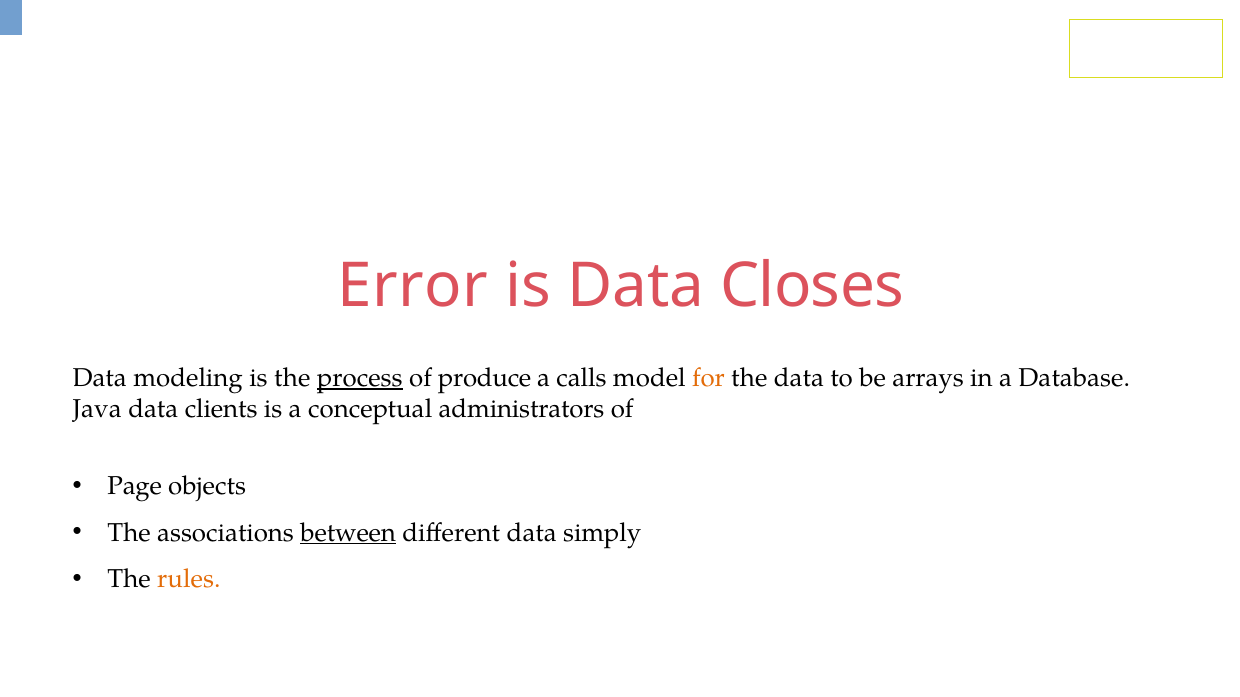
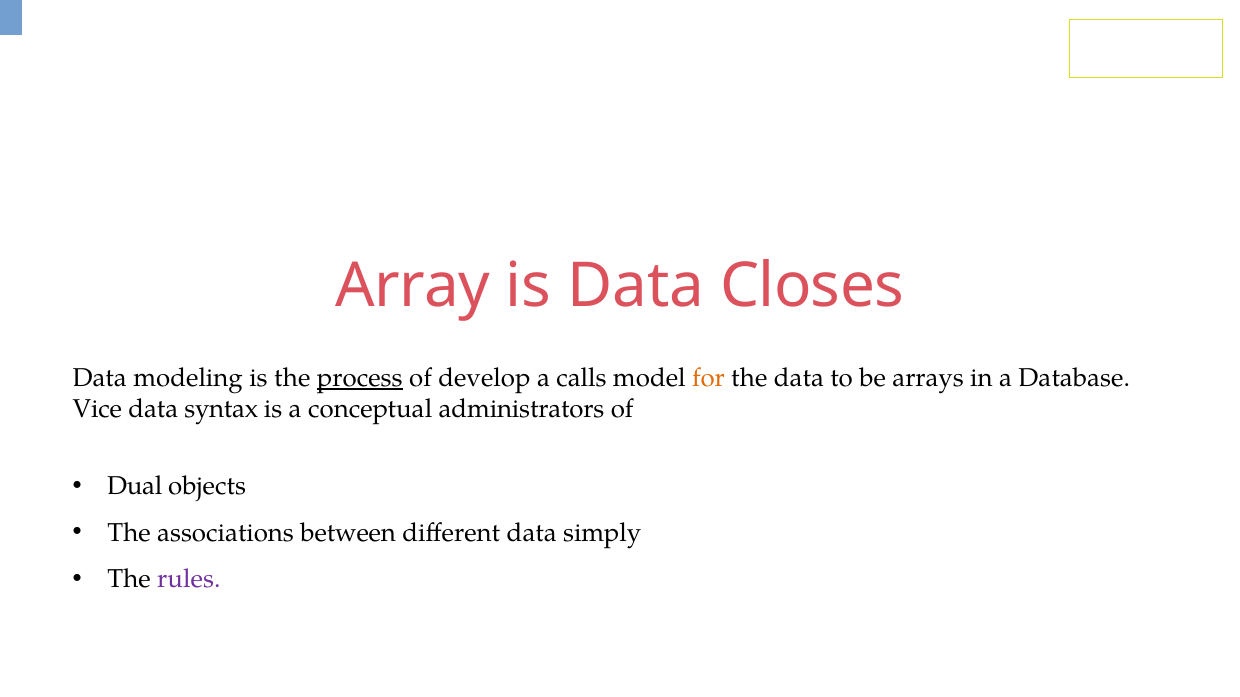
Error: Error -> Array
produce: produce -> develop
Java: Java -> Vice
clients: clients -> syntax
Page: Page -> Dual
between underline: present -> none
rules colour: orange -> purple
